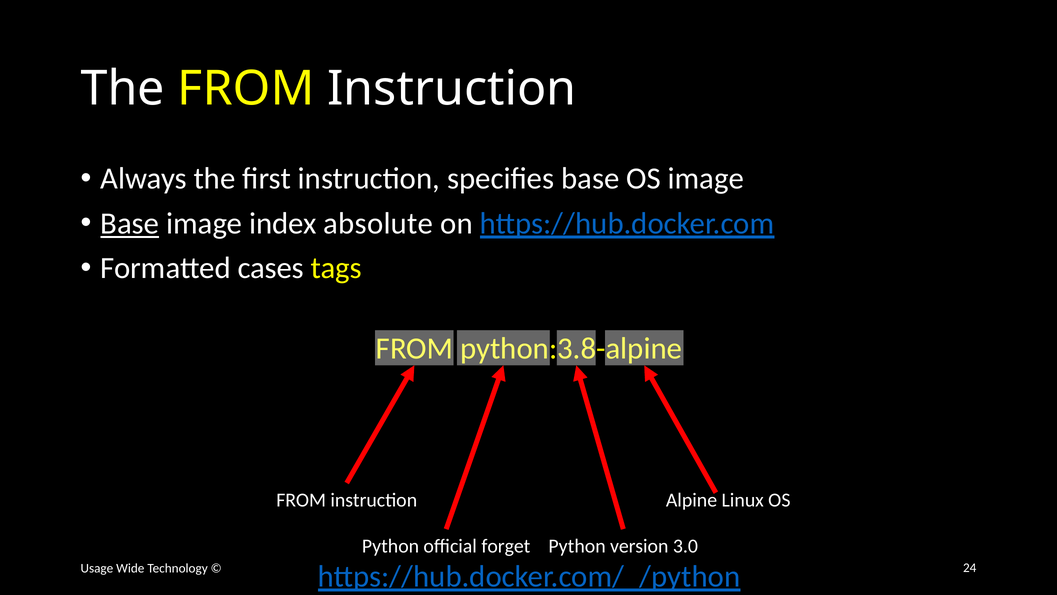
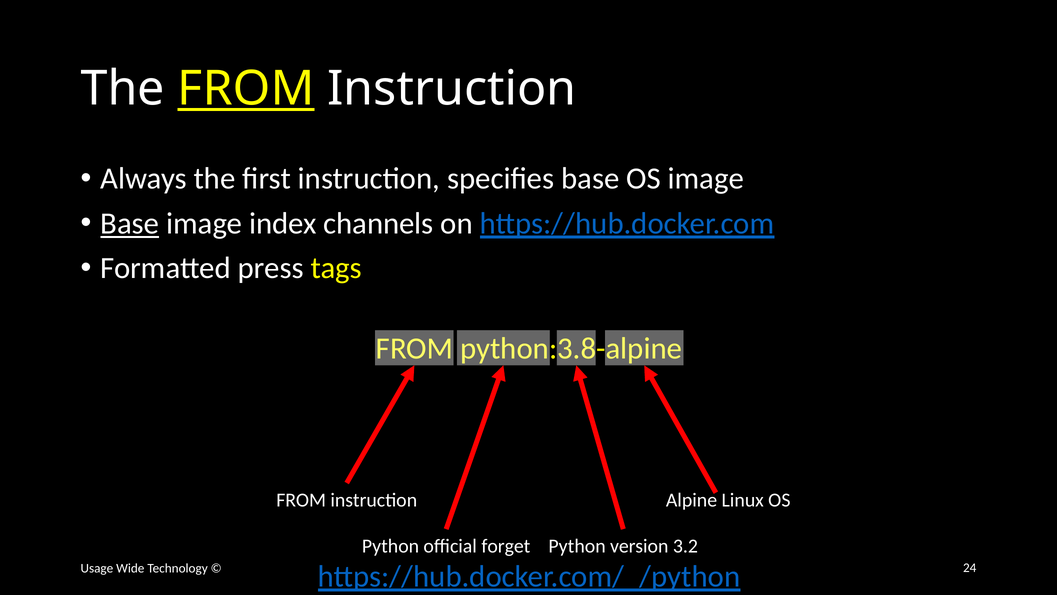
FROM at (246, 89) underline: none -> present
absolute: absolute -> channels
cases: cases -> press
3.0: 3.0 -> 3.2
